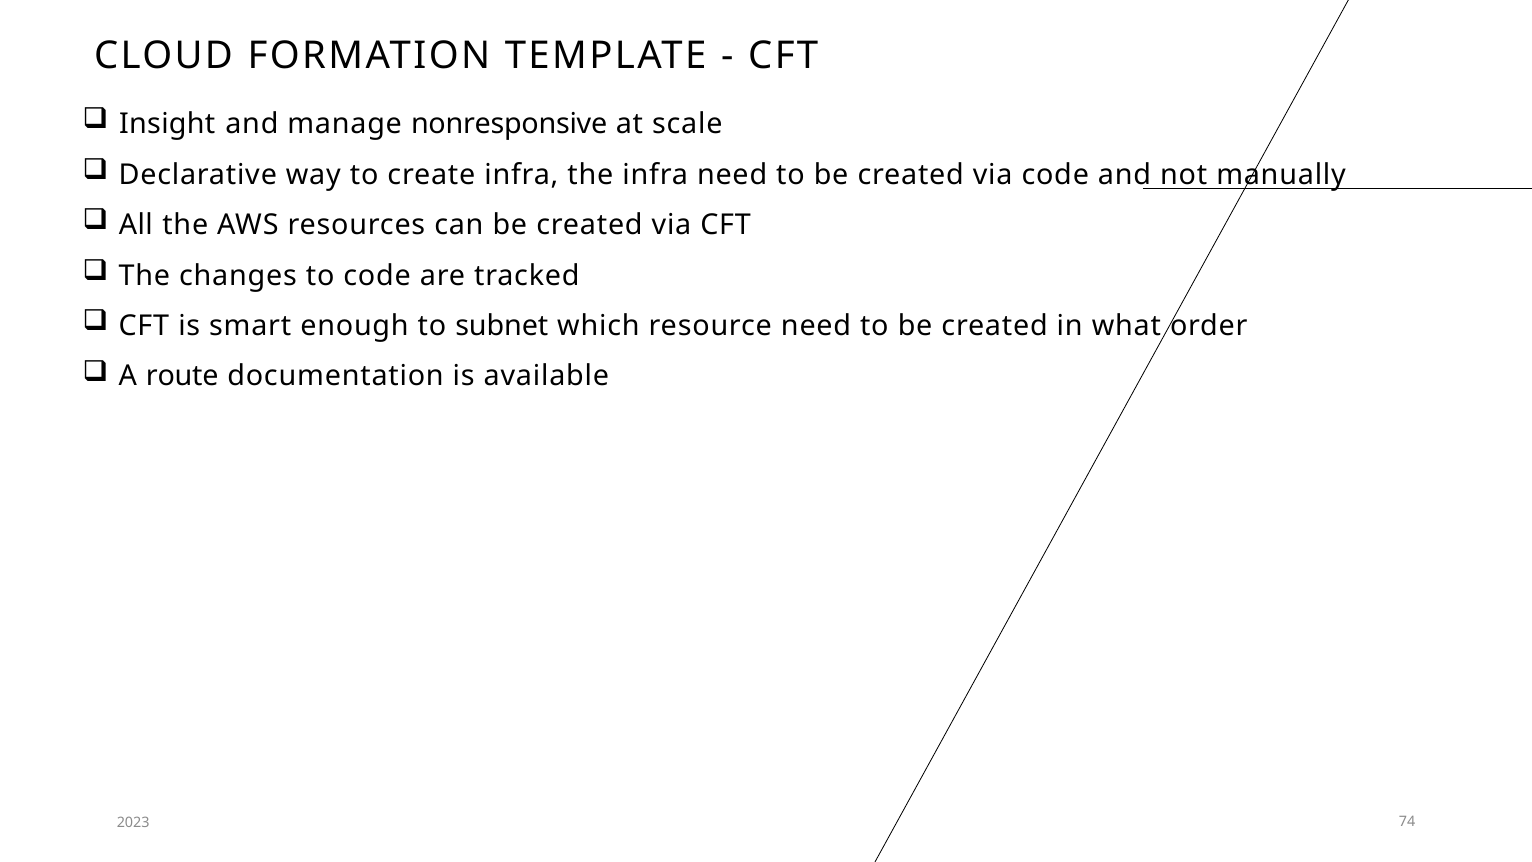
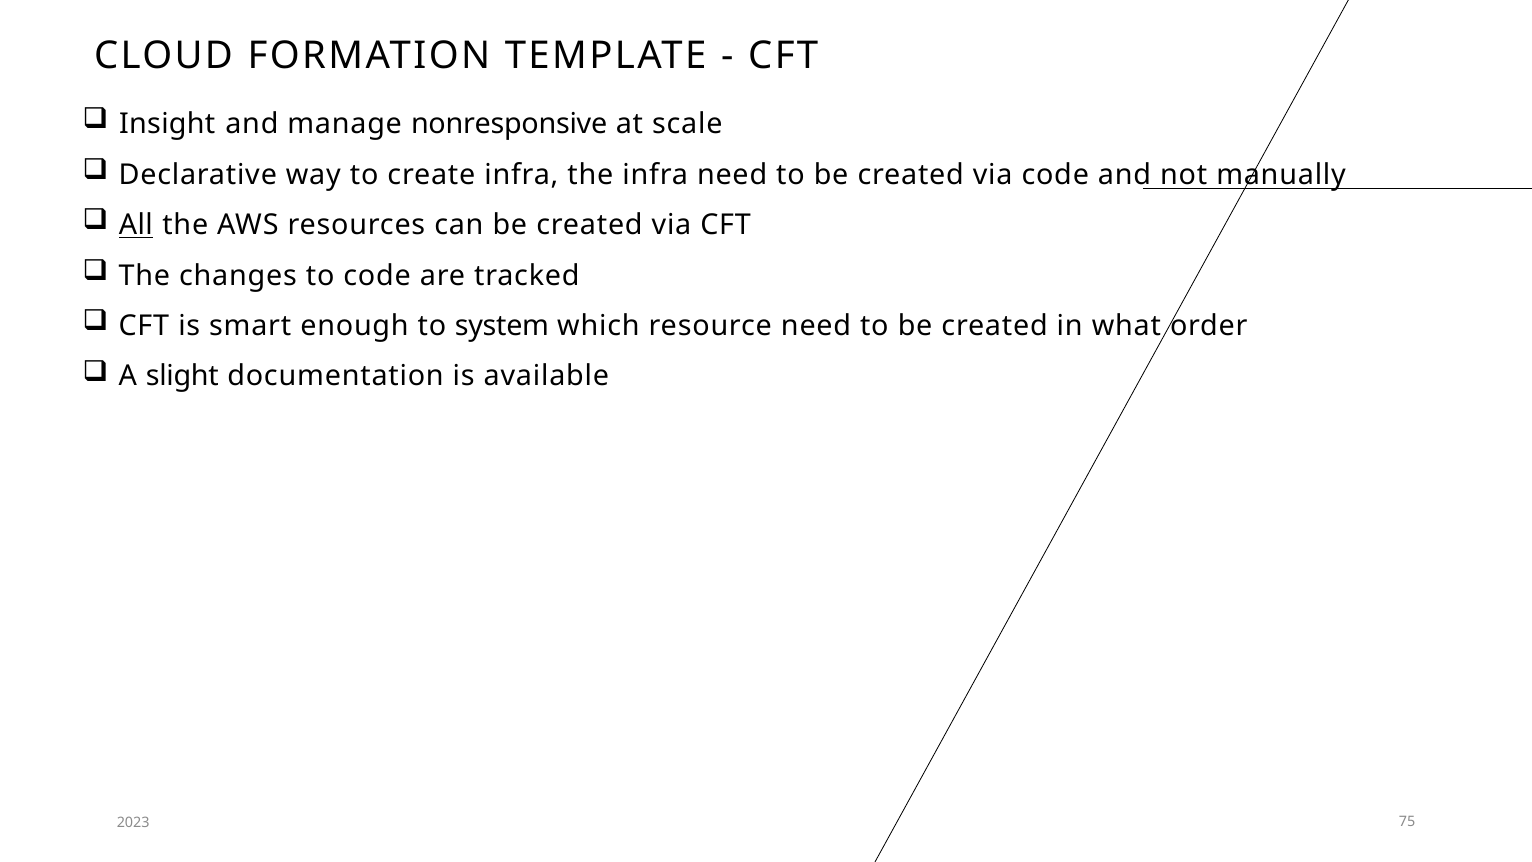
All underline: none -> present
subnet: subnet -> system
route: route -> slight
74: 74 -> 75
